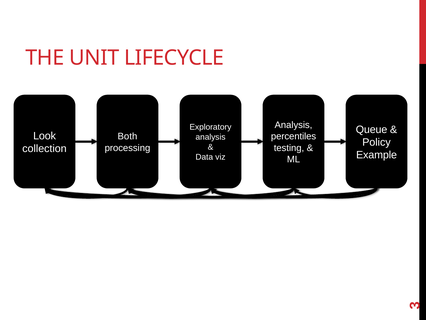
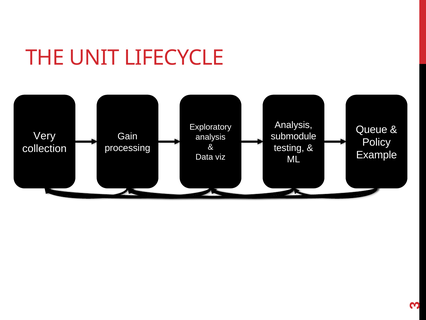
Look: Look -> Very
Both: Both -> Gain
percentiles: percentiles -> submodule
